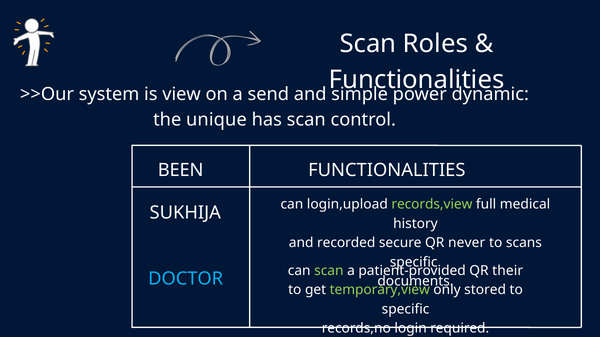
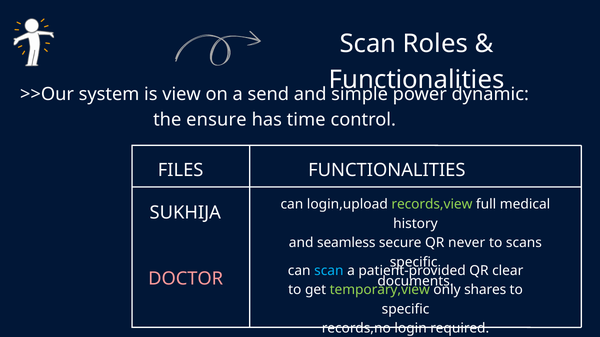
unique: unique -> ensure
has scan: scan -> time
BEEN: BEEN -> FILES
recorded: recorded -> seamless
scan at (329, 271) colour: light green -> light blue
their: their -> clear
DOCTOR colour: light blue -> pink
stored: stored -> shares
